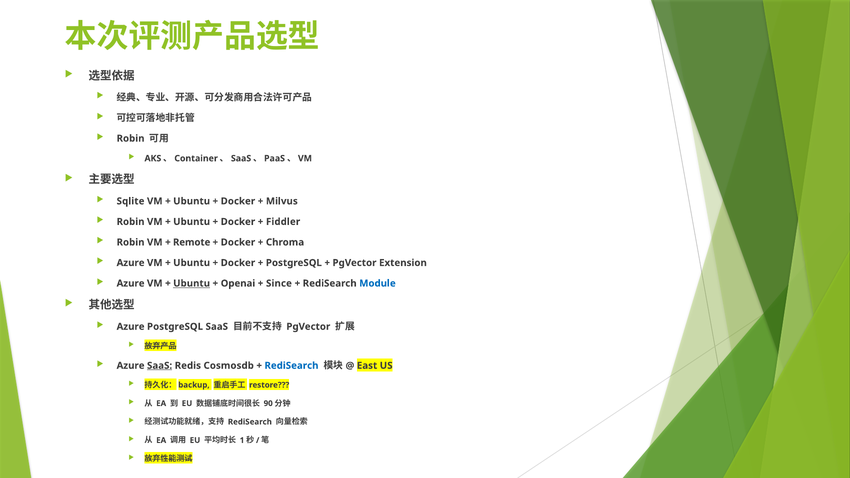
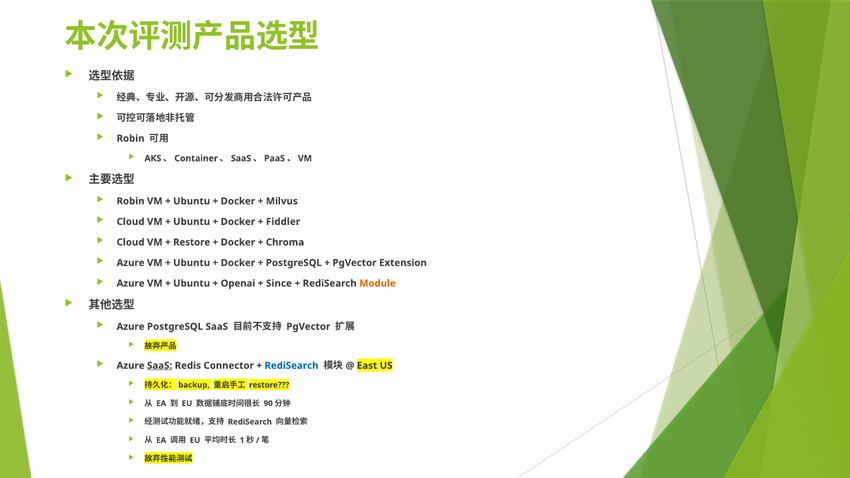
Sqlite at (131, 201): Sqlite -> Robin
Robin at (131, 222): Robin -> Cloud
Robin at (131, 242): Robin -> Cloud
Remote at (192, 242): Remote -> Restore
Ubuntu at (192, 283) underline: present -> none
Module colour: blue -> orange
Cosmosdb: Cosmosdb -> Connector
